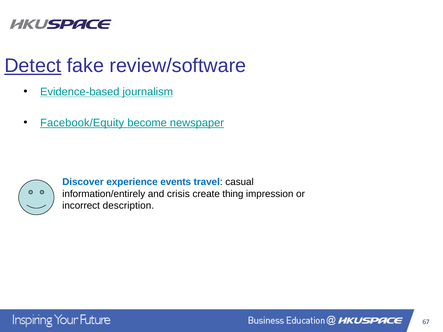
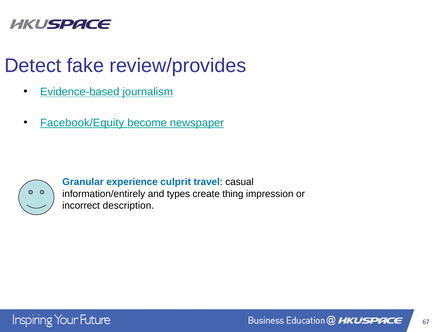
Detect underline: present -> none
review/software: review/software -> review/provides
Discover: Discover -> Granular
events: events -> culprit
crisis: crisis -> types
